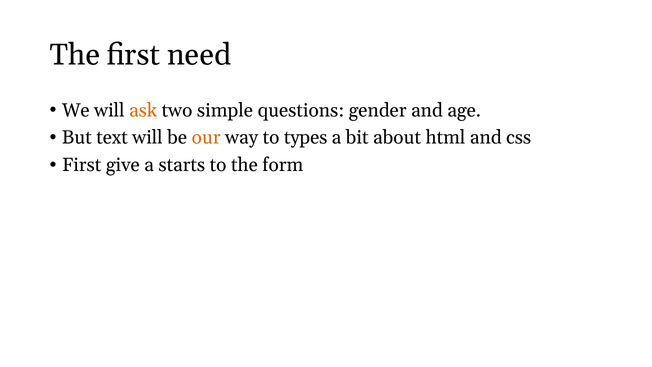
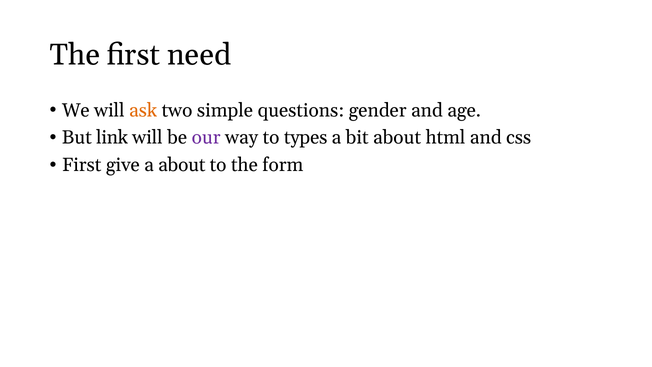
text: text -> link
our colour: orange -> purple
a starts: starts -> about
